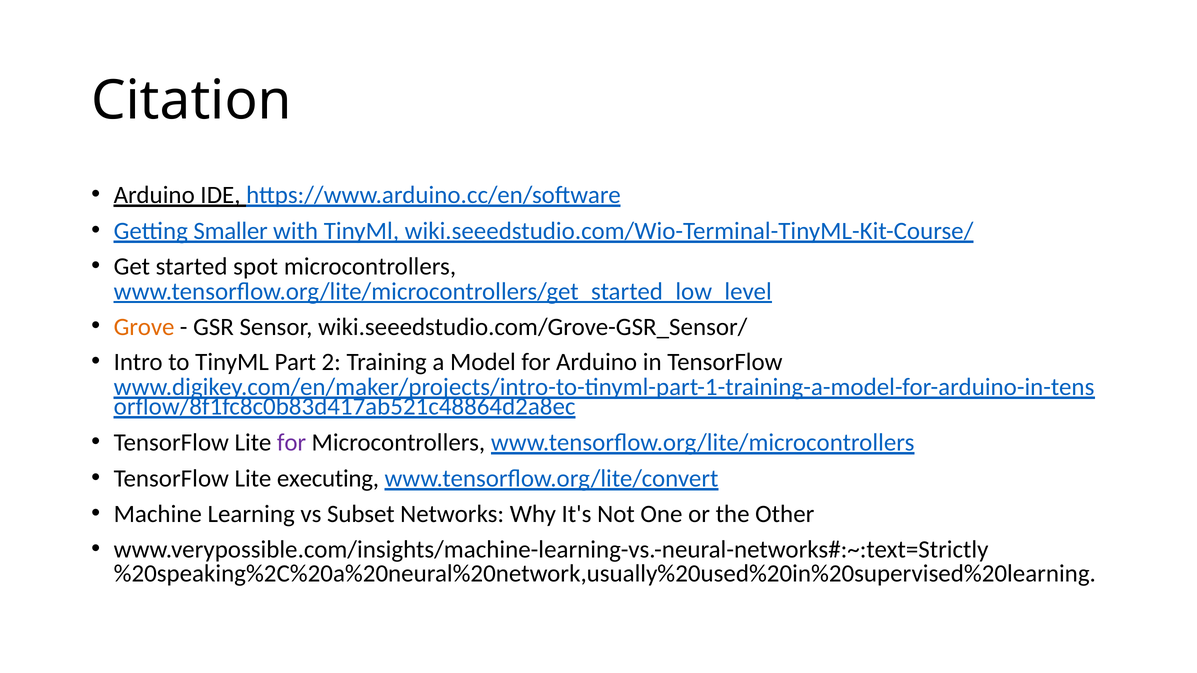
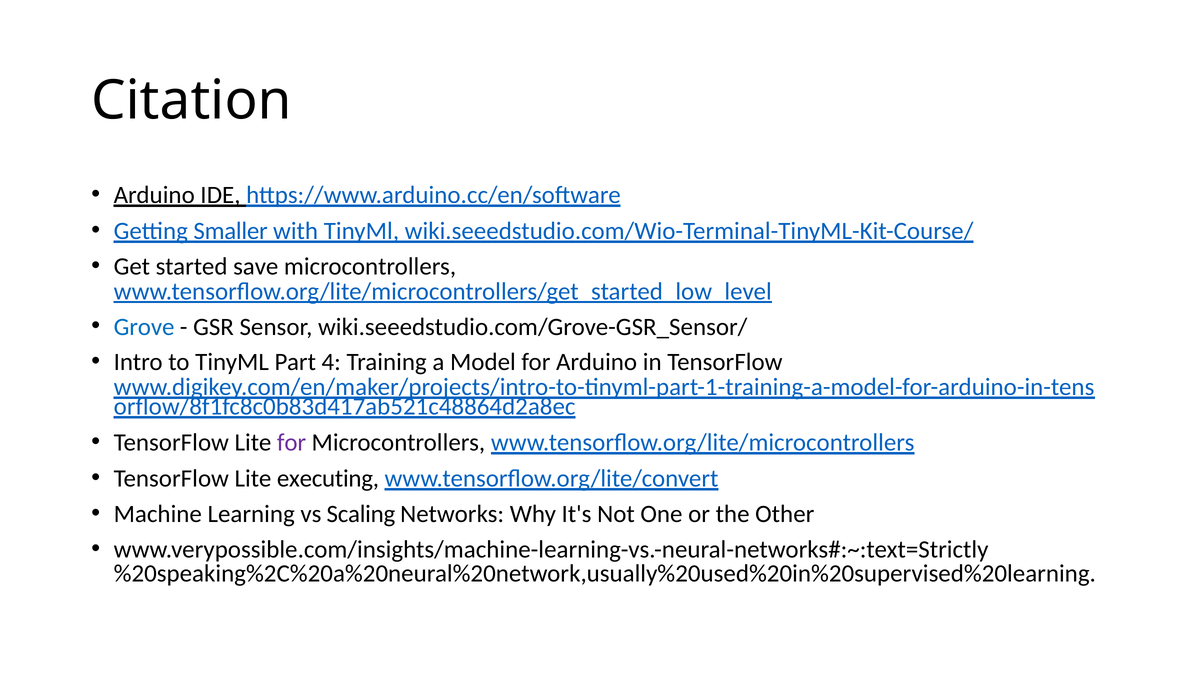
spot: spot -> save
Grove colour: orange -> blue
2: 2 -> 4
Subset: Subset -> Scaling
